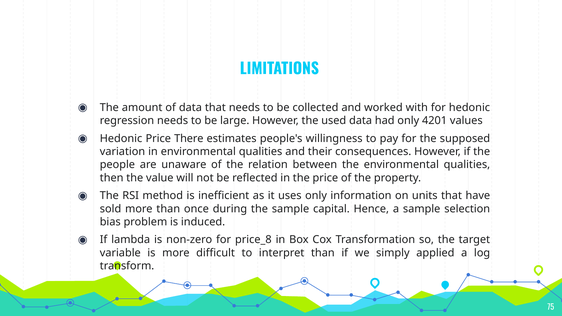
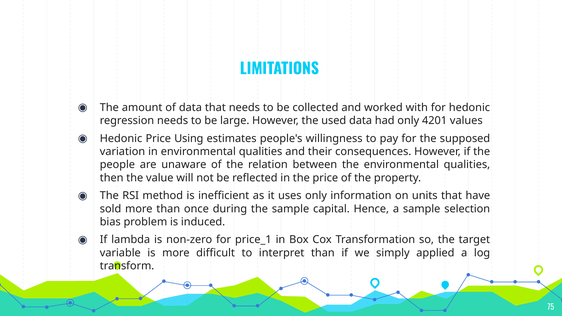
There: There -> Using
price_8: price_8 -> price_1
